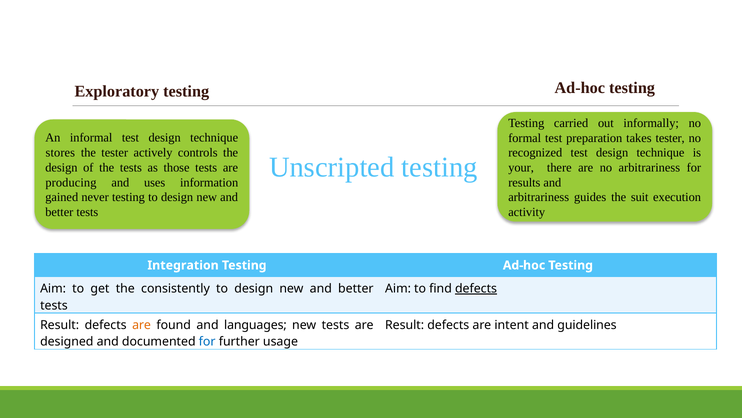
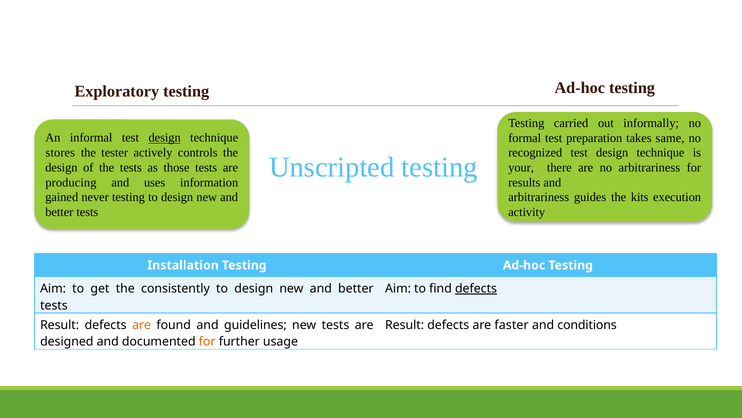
design at (165, 138) underline: none -> present
takes tester: tester -> same
suit: suit -> kits
Integration: Integration -> Installation
languages: languages -> guidelines
intent: intent -> faster
guidelines: guidelines -> conditions
for at (207, 341) colour: blue -> orange
